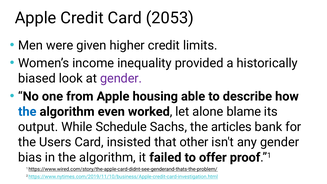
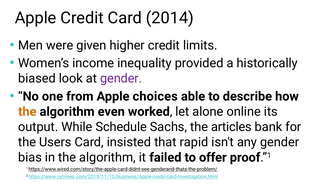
2053: 2053 -> 2014
housing: housing -> choices
the at (27, 112) colour: blue -> orange
blame: blame -> online
other: other -> rapid
